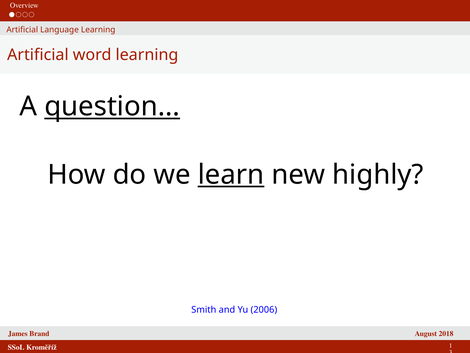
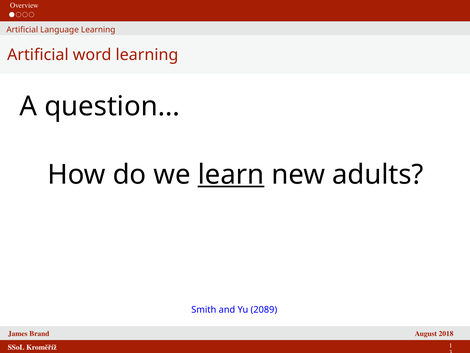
question underline: present -> none
highly: highly -> adults
2006: 2006 -> 2089
